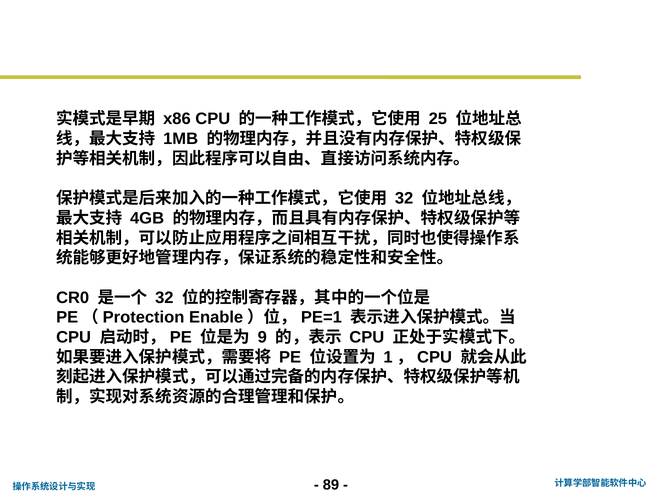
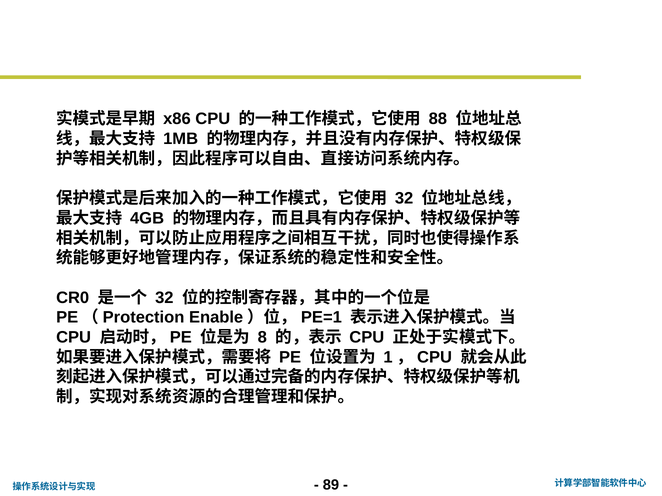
25: 25 -> 88
9: 9 -> 8
